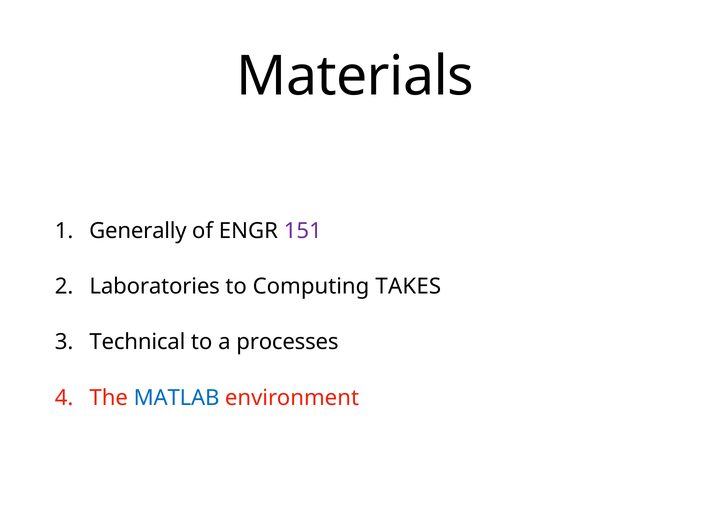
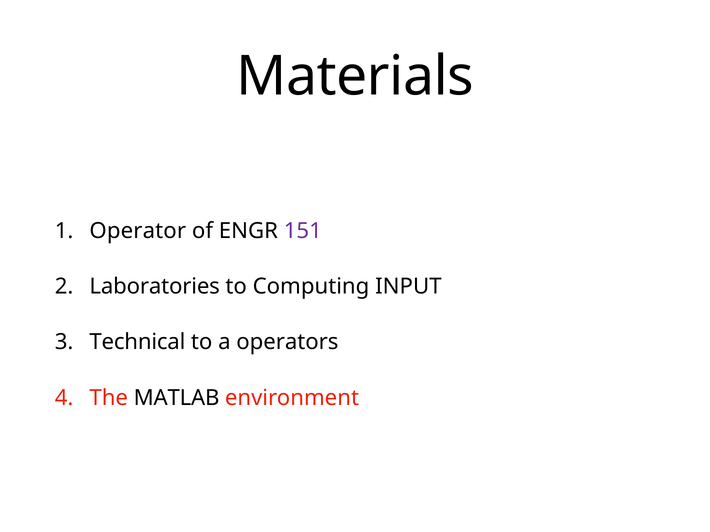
Generally: Generally -> Operator
TAKES: TAKES -> INPUT
processes: processes -> operators
MATLAB colour: blue -> black
